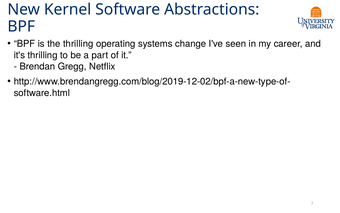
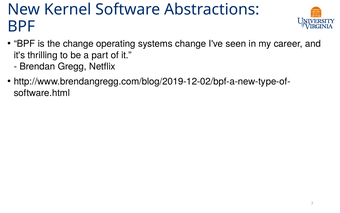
the thrilling: thrilling -> change
